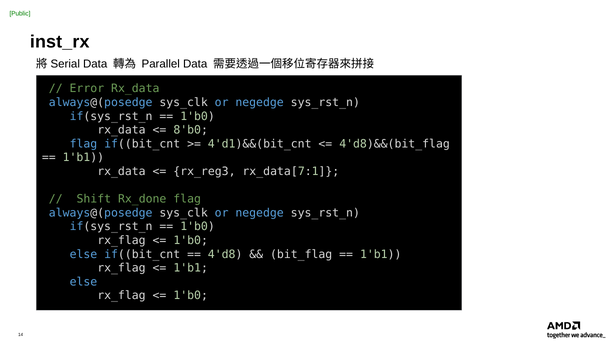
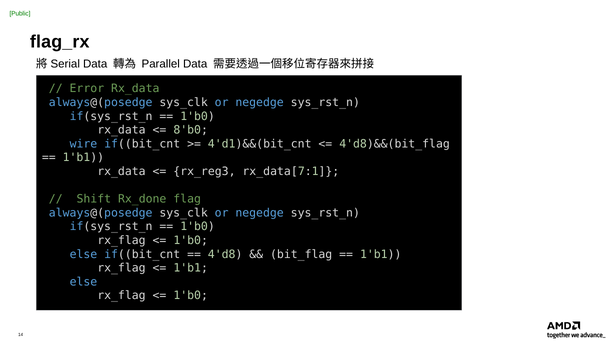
inst_rx: inst_rx -> flag_rx
flag at (83, 144): flag -> wire
